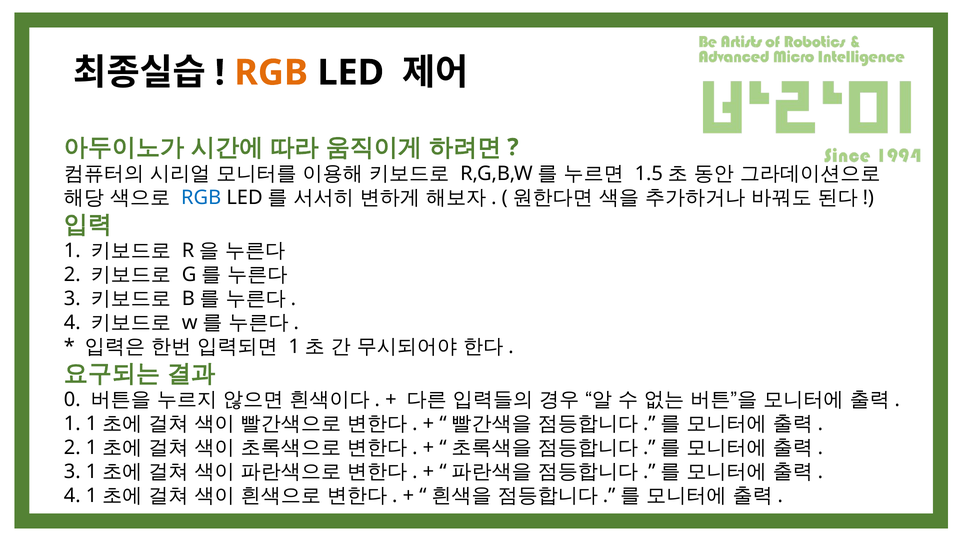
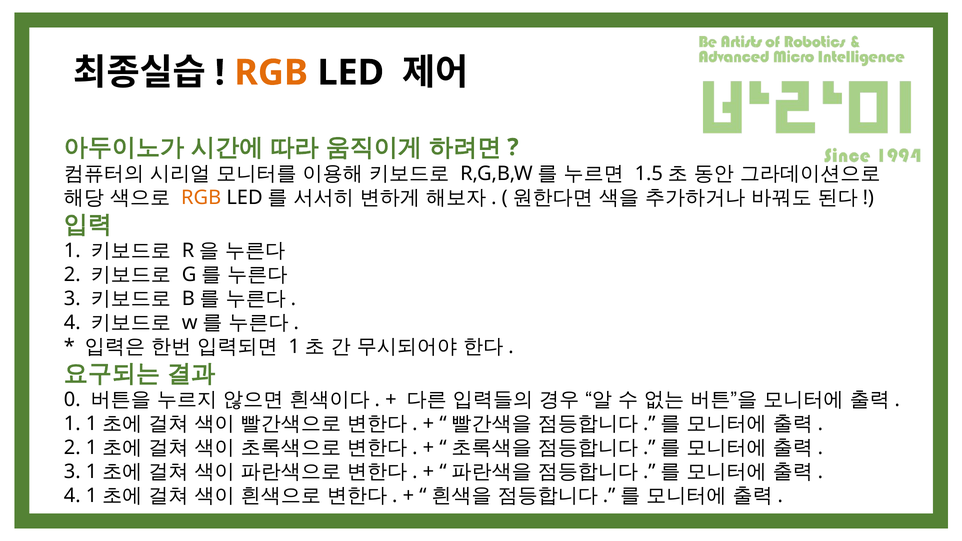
RGB at (201, 198) colour: blue -> orange
